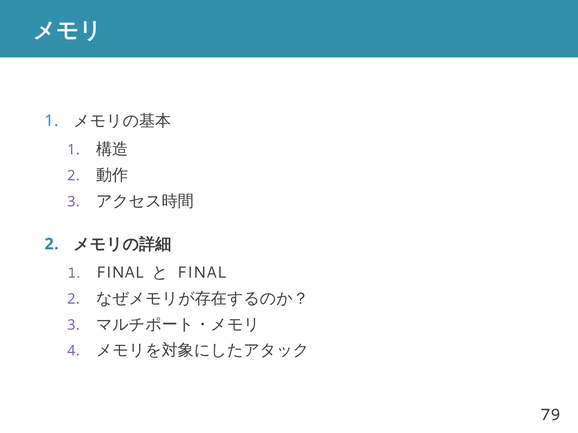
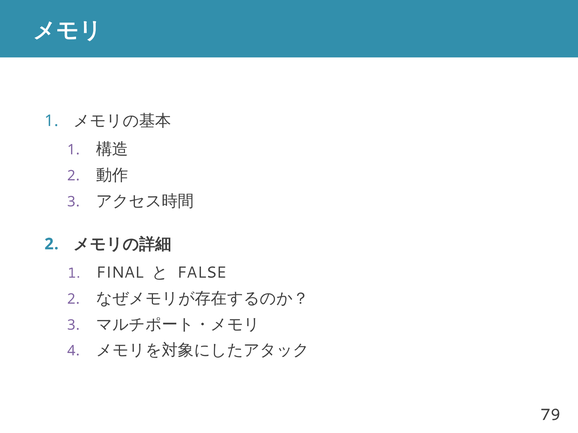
FINAL at (202, 273): FINAL -> FALSE
